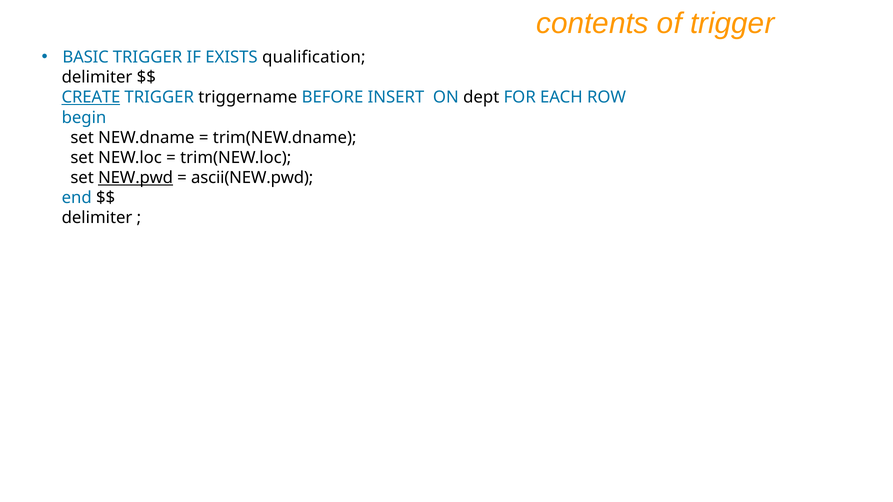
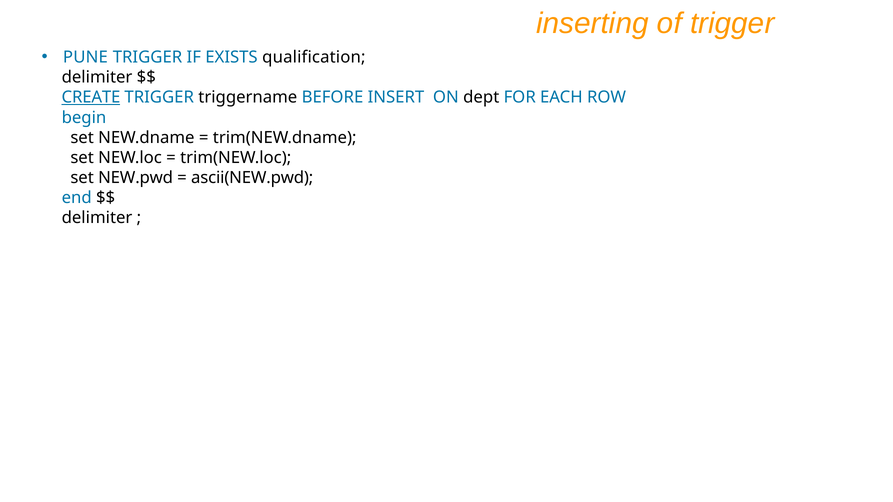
contents: contents -> inserting
BASIC: BASIC -> PUNE
NEW.pwd underline: present -> none
